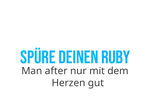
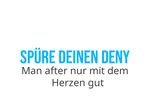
Ruby: Ruby -> Deny
